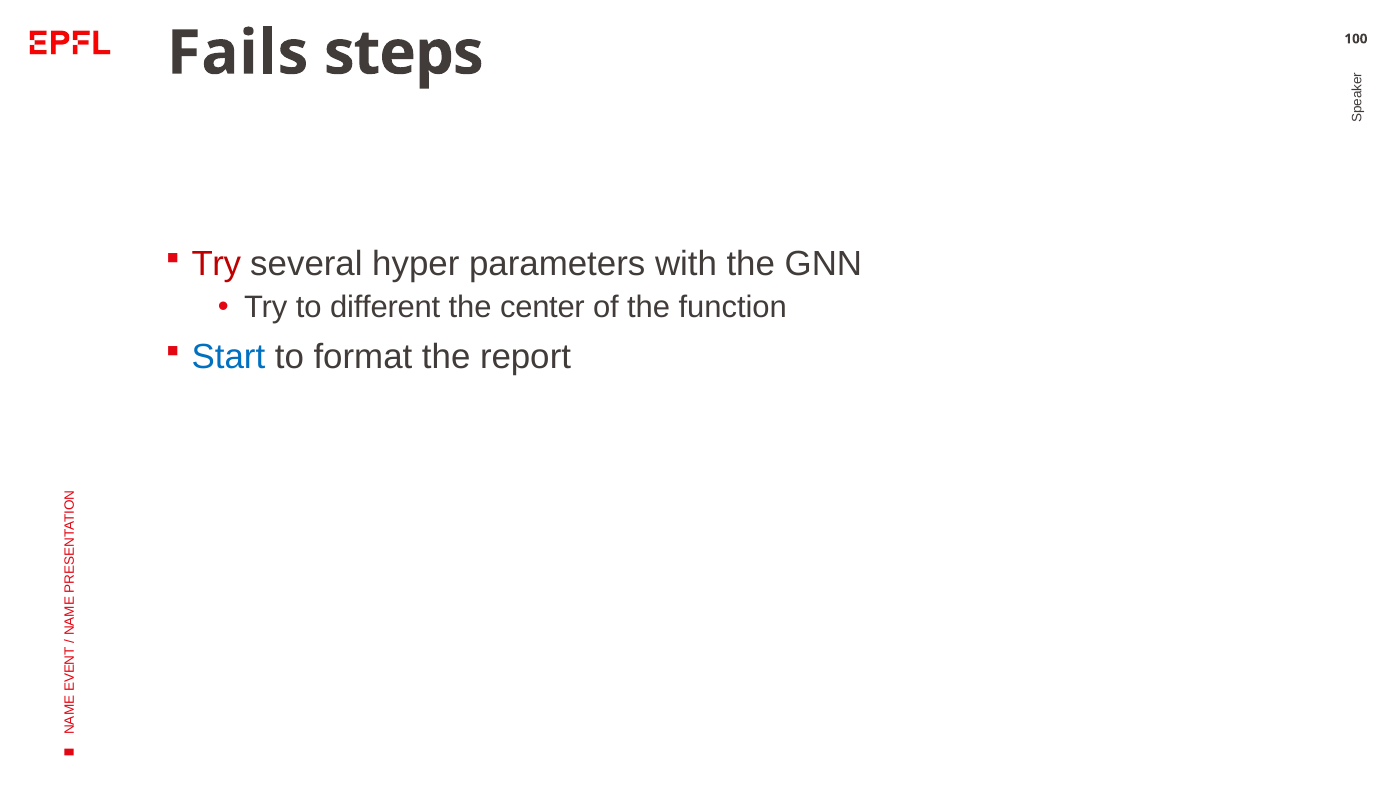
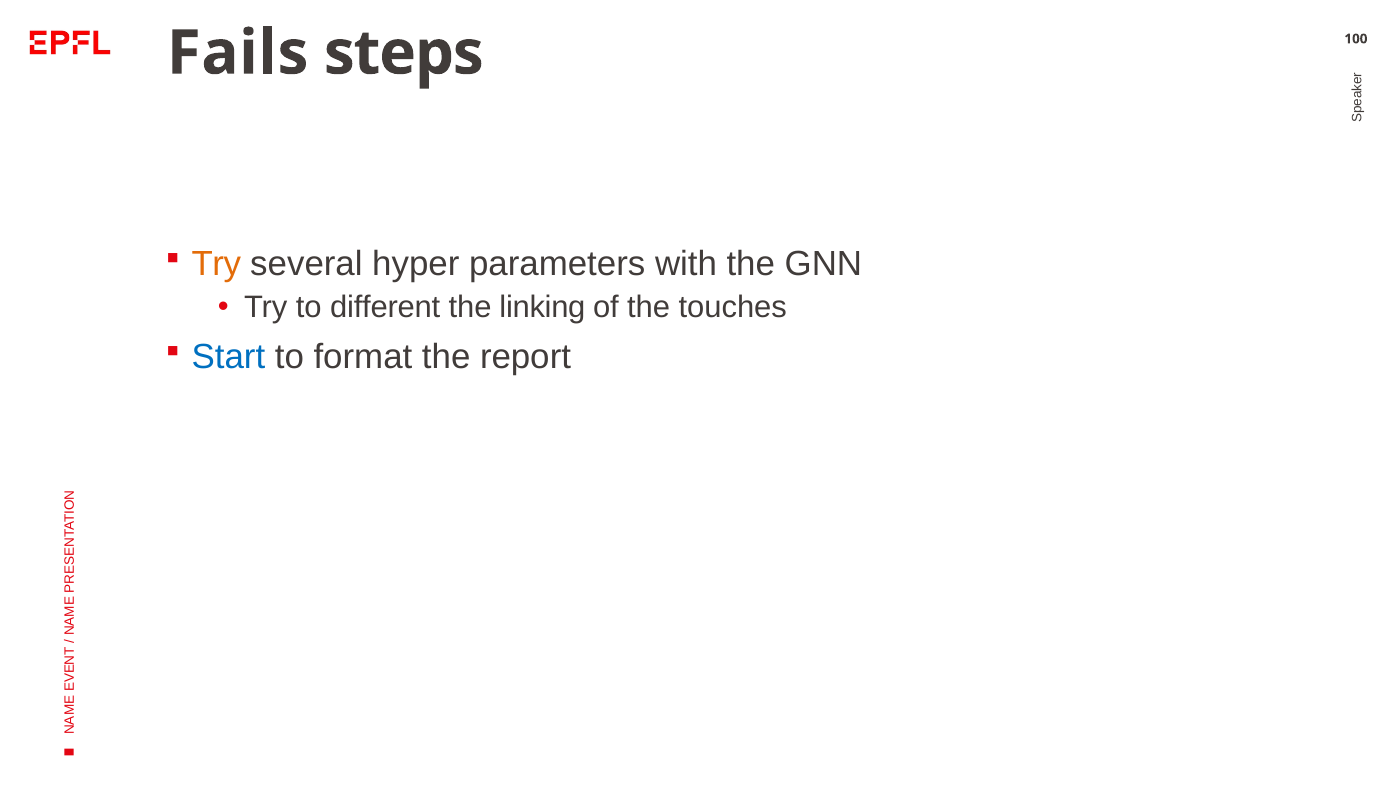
Try at (216, 264) colour: red -> orange
center: center -> linking
function: function -> touches
